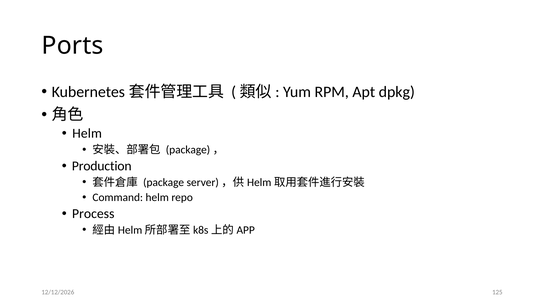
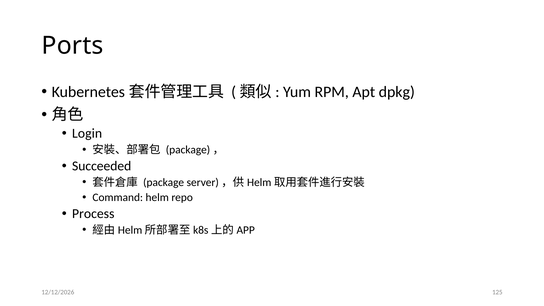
Helm at (87, 133): Helm -> Login
Production: Production -> Succeeded
